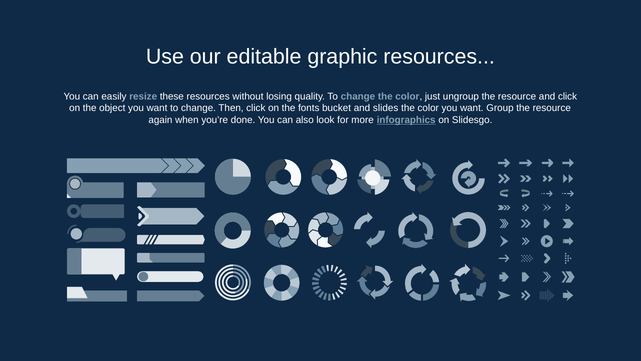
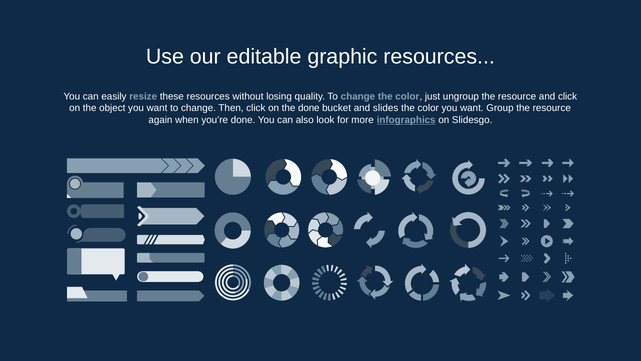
the fonts: fonts -> done
